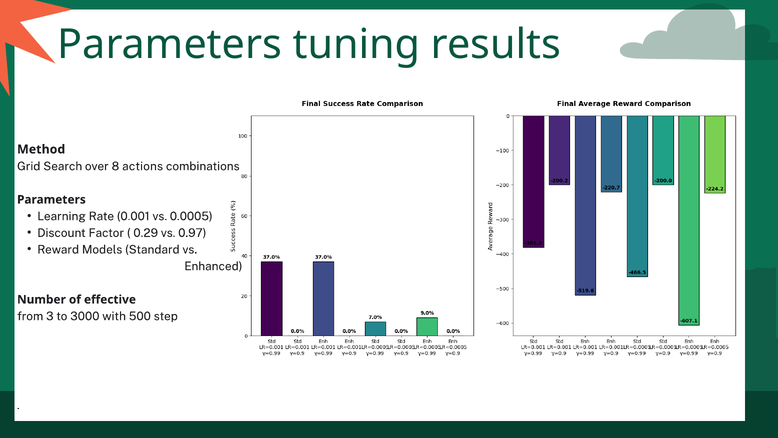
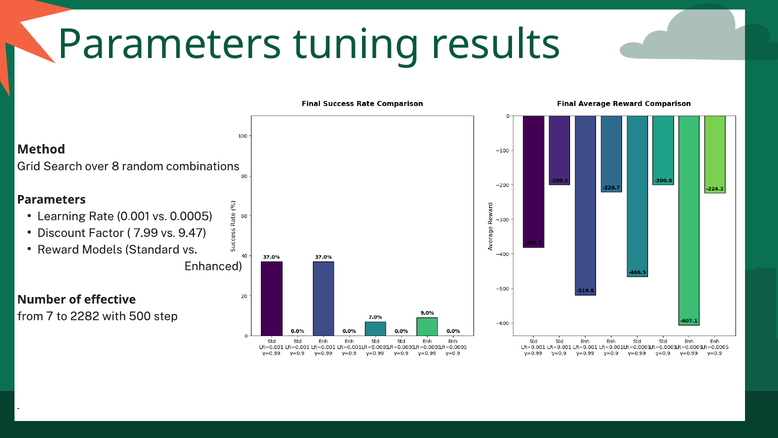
actions: actions -> random
0.29: 0.29 -> 7.99
0.97: 0.97 -> 9.47
3: 3 -> 7
3000: 3000 -> 2282
